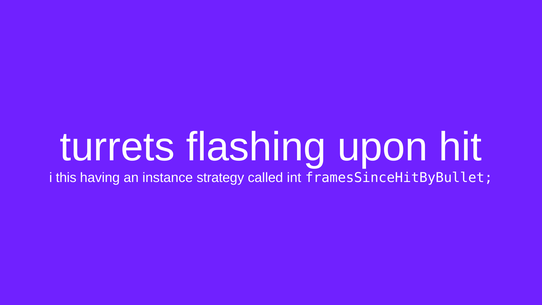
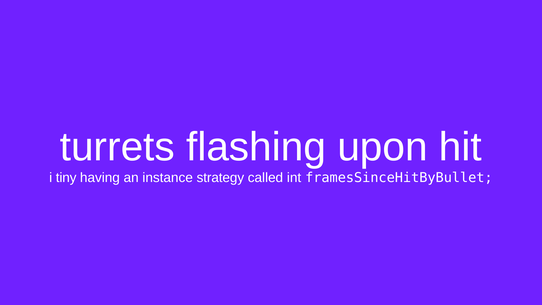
this: this -> tiny
